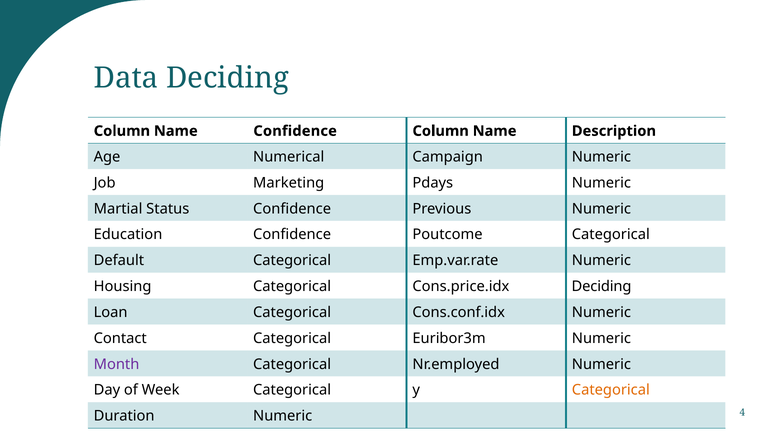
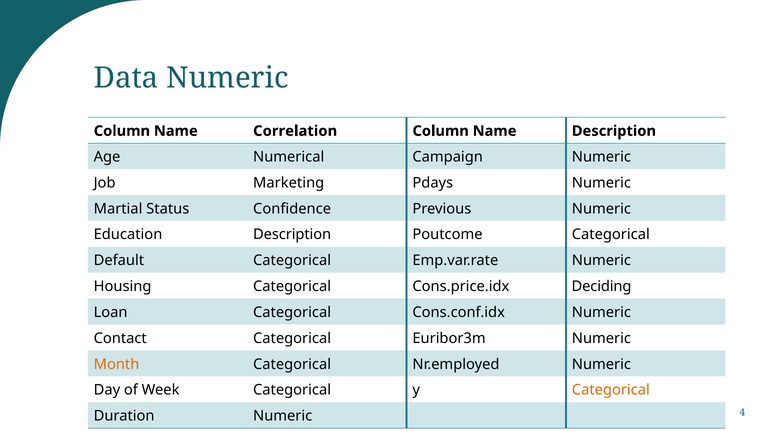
Data Deciding: Deciding -> Numeric
Name Confidence: Confidence -> Correlation
Education Confidence: Confidence -> Description
Month colour: purple -> orange
